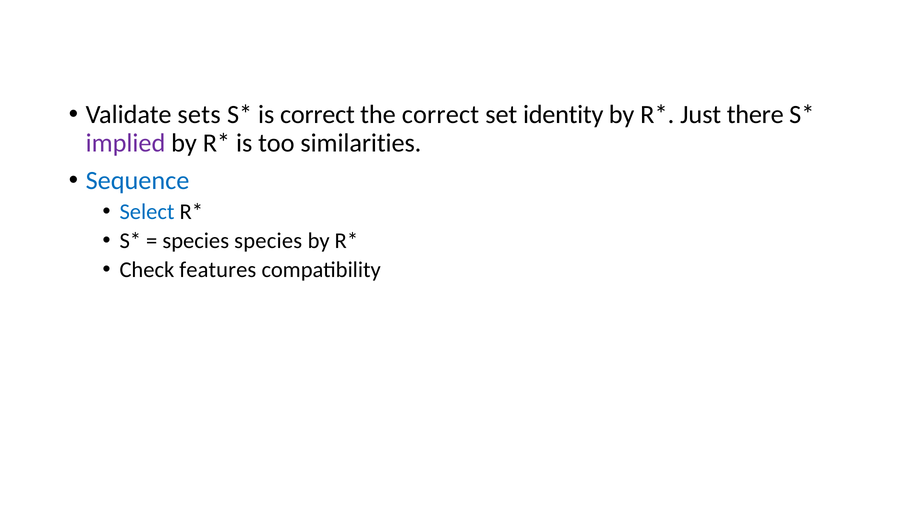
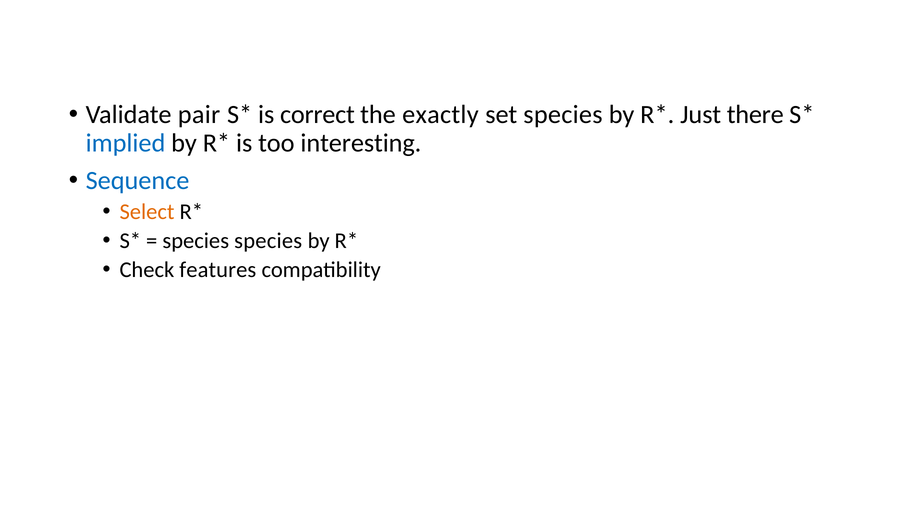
sets: sets -> pair
the correct: correct -> exactly
set identity: identity -> species
implied colour: purple -> blue
similarities: similarities -> interesting
Select colour: blue -> orange
